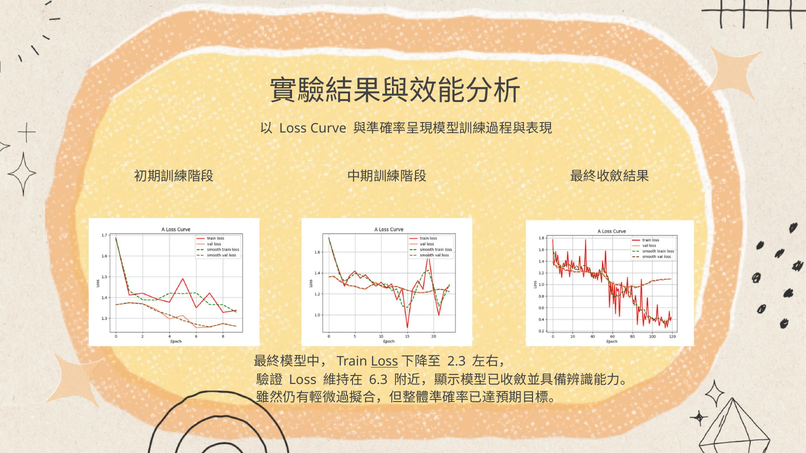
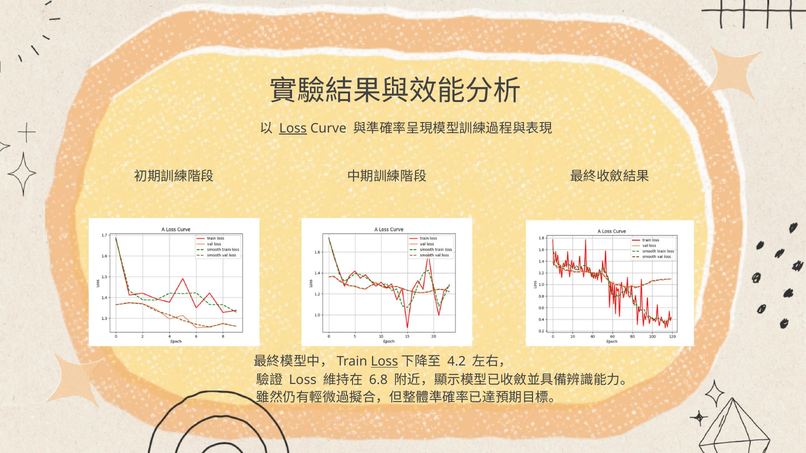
Loss at (293, 128) underline: none -> present
2.3: 2.3 -> 4.2
6.3: 6.3 -> 6.8
